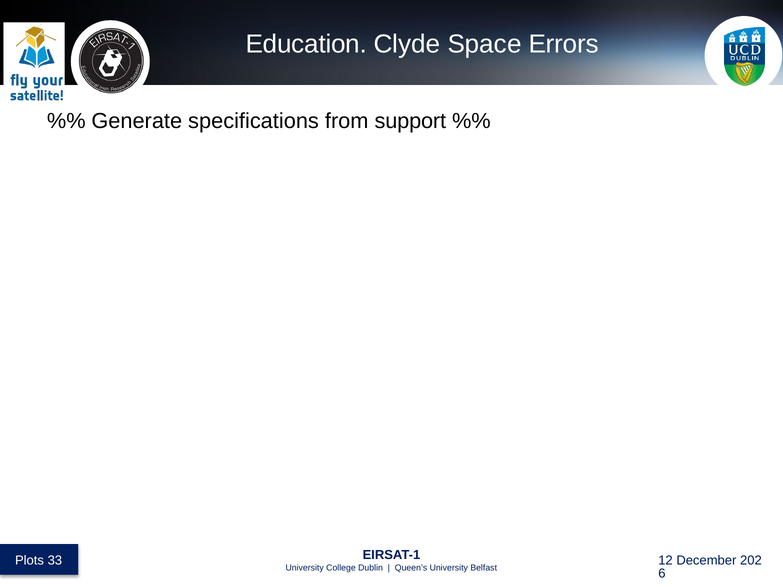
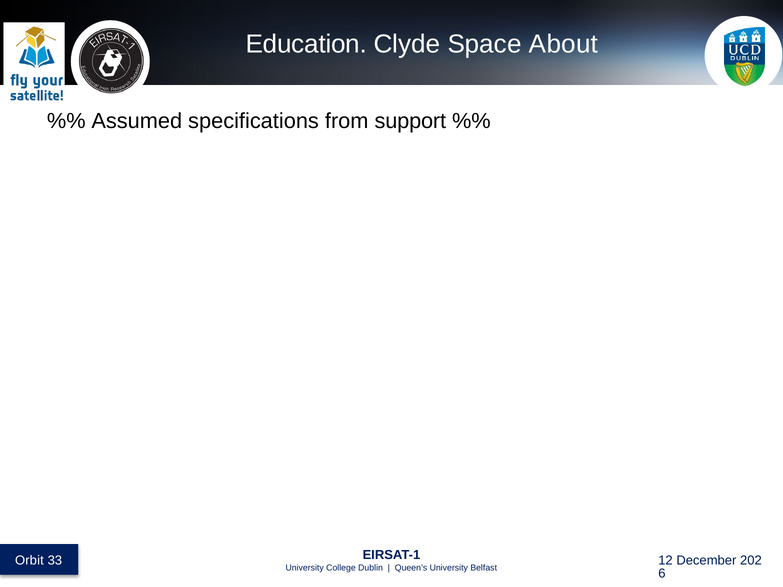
Errors: Errors -> About
Generate: Generate -> Assumed
Plots: Plots -> Orbit
